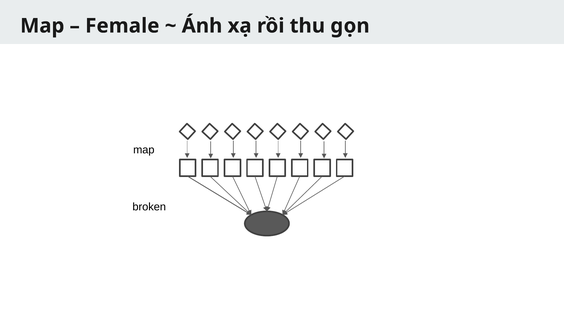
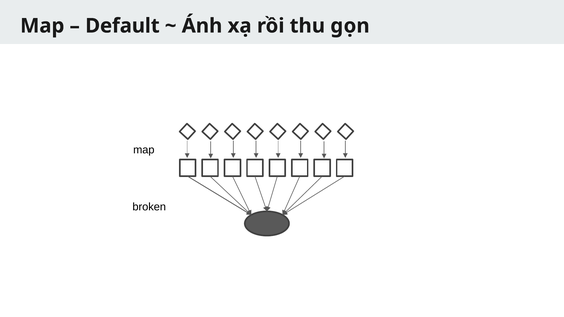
Female: Female -> Default
